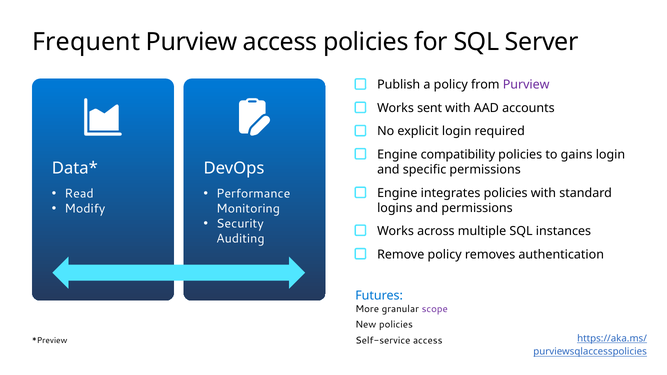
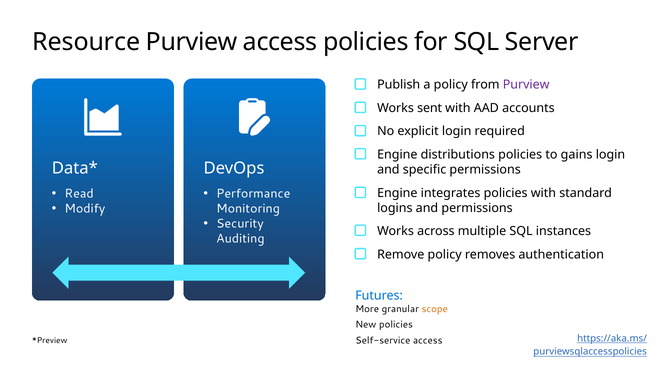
Frequent: Frequent -> Resource
compatibility: compatibility -> distributions
scope colour: purple -> orange
